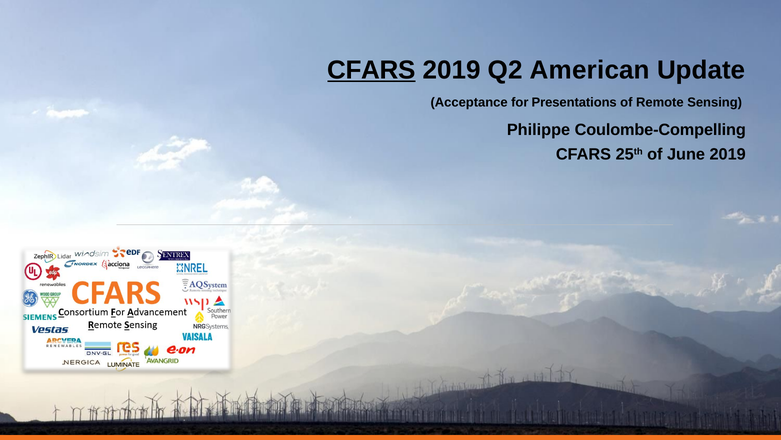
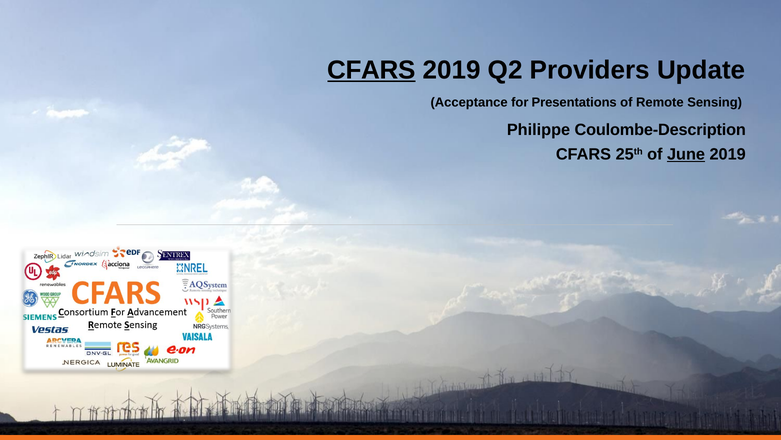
American: American -> Providers
Coulombe-Compelling: Coulombe-Compelling -> Coulombe-Description
June underline: none -> present
